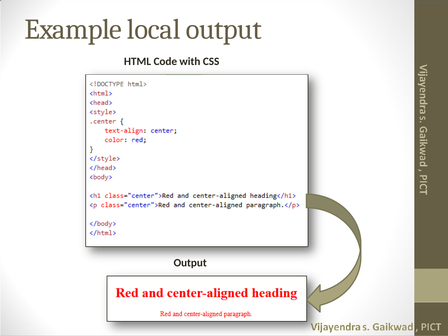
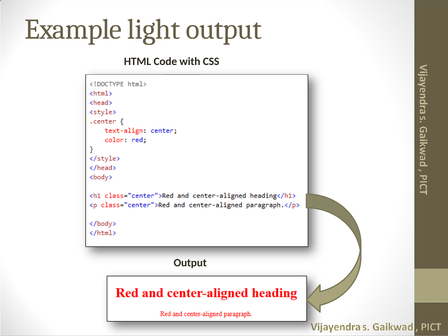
local: local -> light
